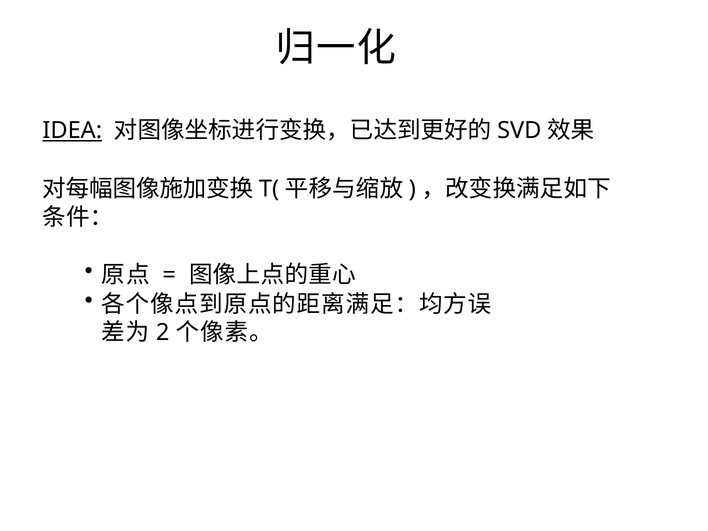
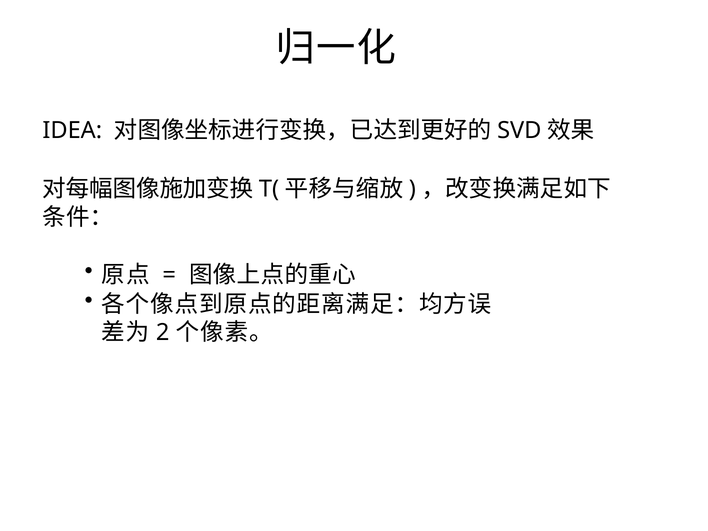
IDEA underline: present -> none
